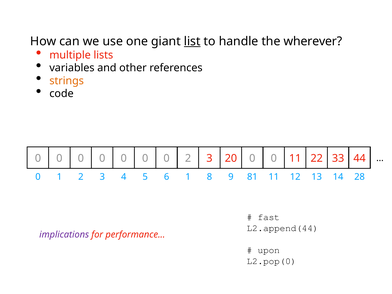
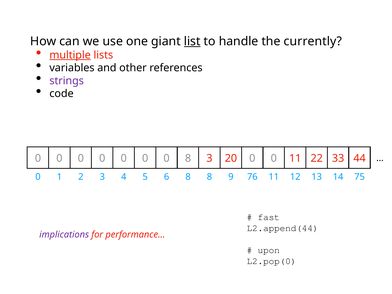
wherever: wherever -> currently
multiple underline: none -> present
strings colour: orange -> purple
0 0 2: 2 -> 8
1 at (188, 177): 1 -> 8
81: 81 -> 76
28: 28 -> 75
